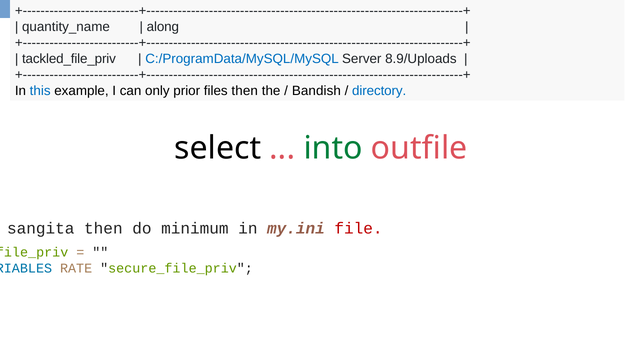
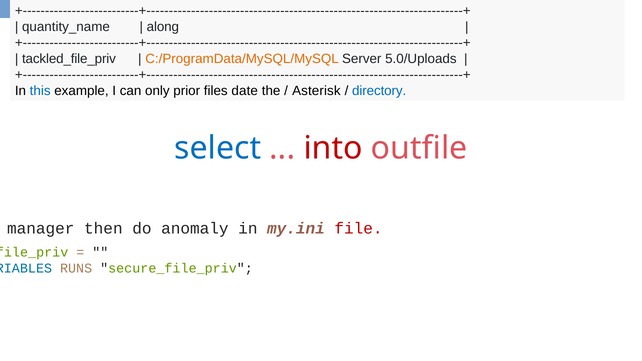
C:/ProgramData/MySQL/MySQL colour: blue -> orange
8.9/Uploads: 8.9/Uploads -> 5.0/Uploads
files then: then -> date
Bandish: Bandish -> Asterisk
select colour: black -> blue
into colour: green -> red
sangita: sangita -> manager
minimum: minimum -> anomaly
RATE: RATE -> RUNS
